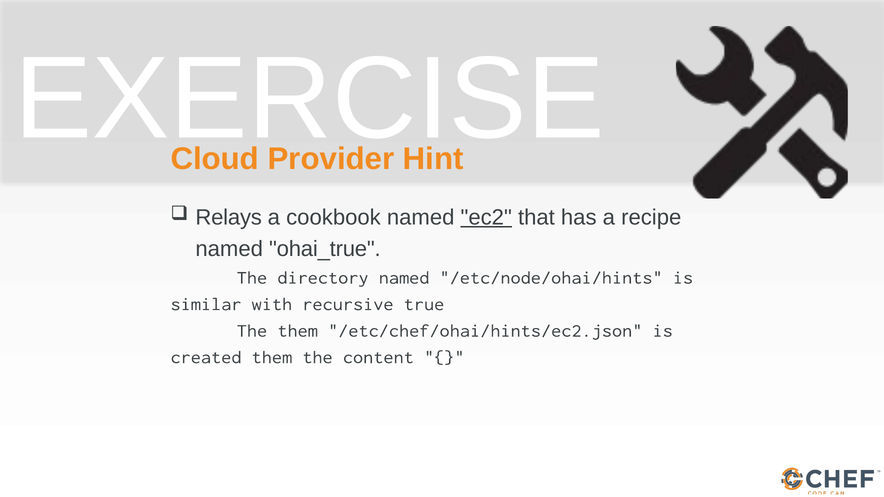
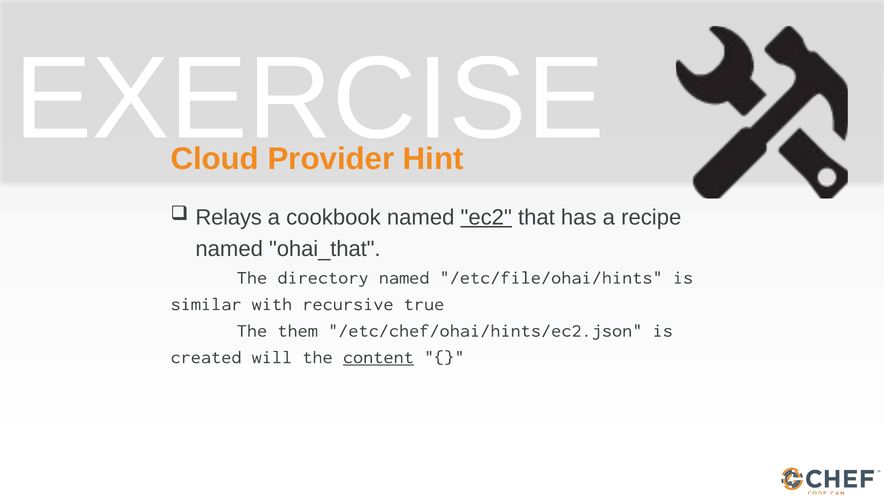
ohai_true: ohai_true -> ohai_that
/etc/node/ohai/hints: /etc/node/ohai/hints -> /etc/file/ohai/hints
created them: them -> will
content underline: none -> present
